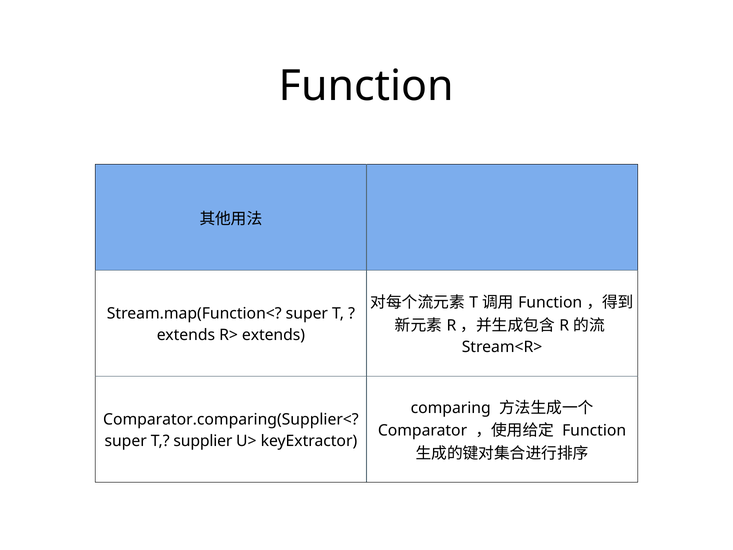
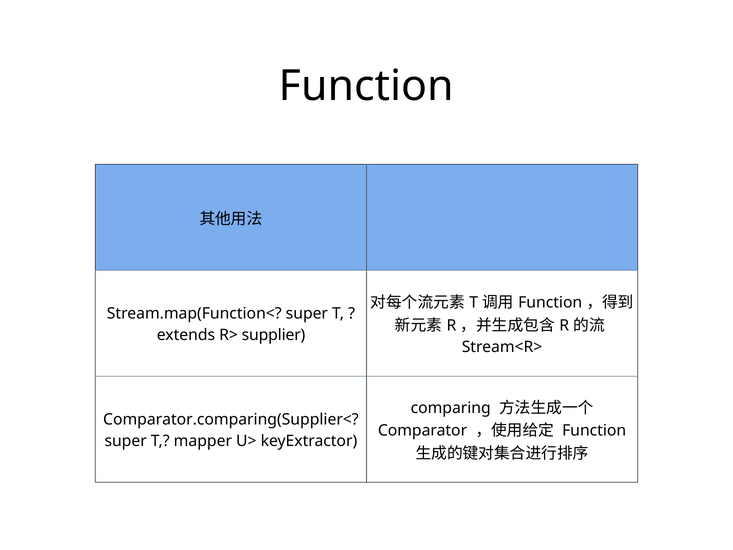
R> extends: extends -> supplier
supplier: supplier -> mapper
